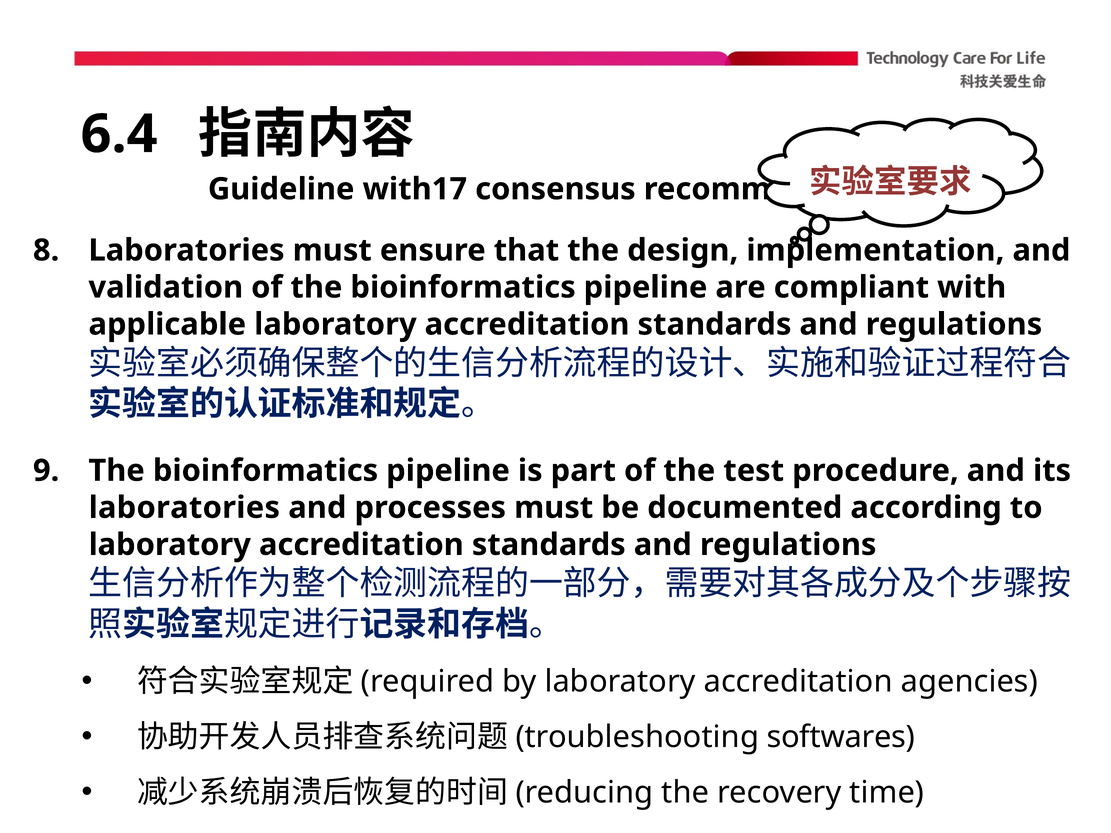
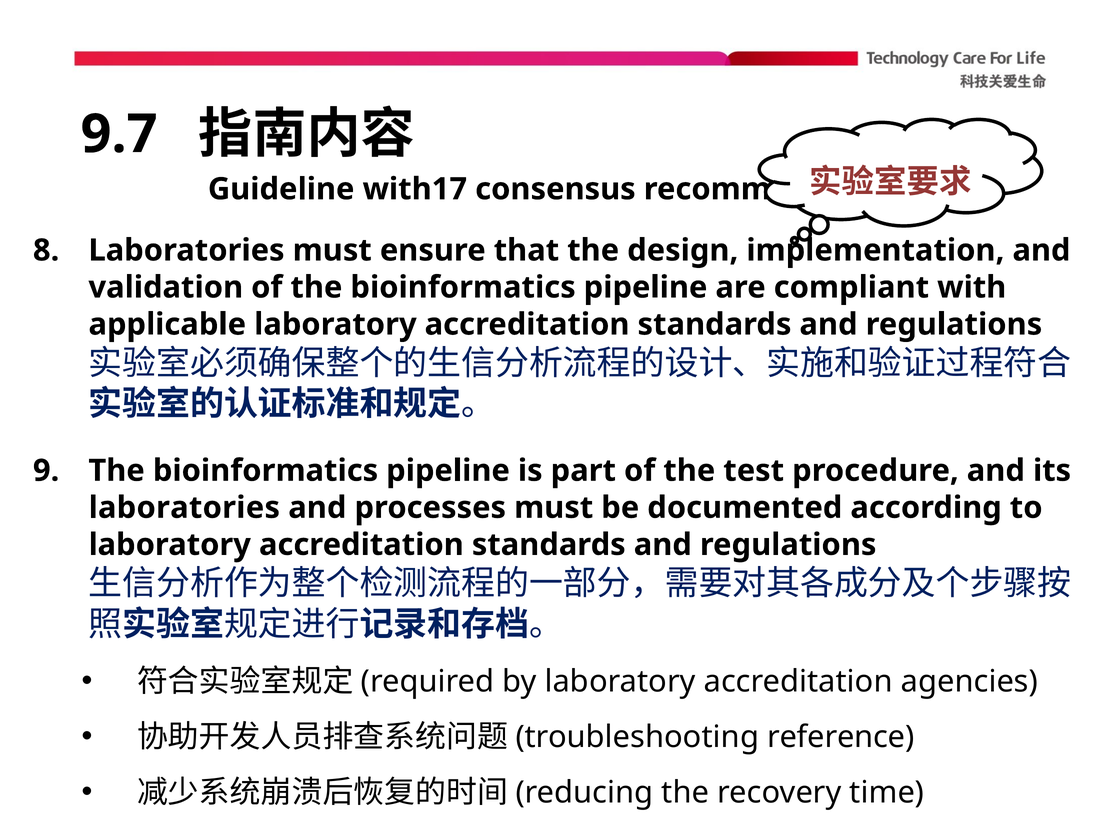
6.4: 6.4 -> 9.7
softwares: softwares -> reference
